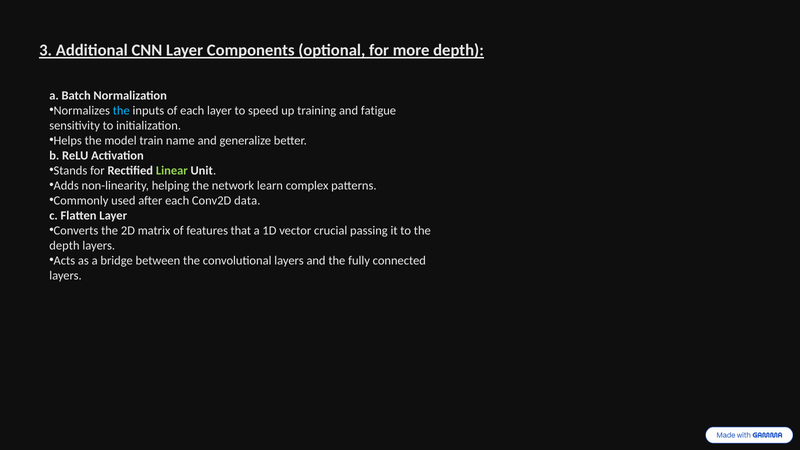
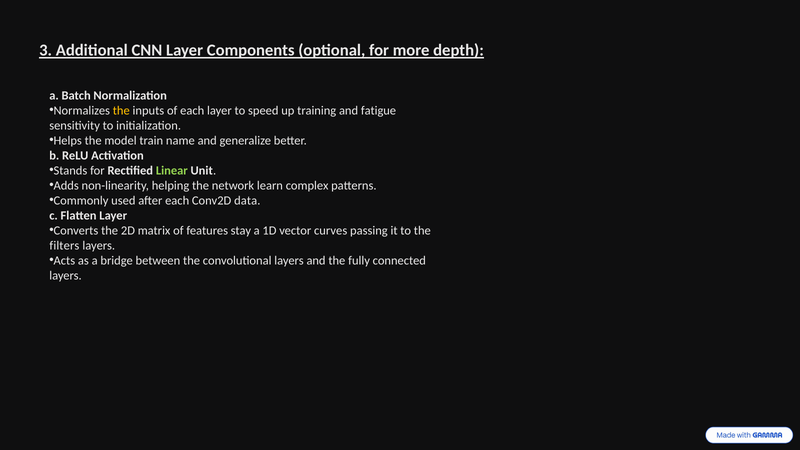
the at (121, 111) colour: light blue -> yellow
that: that -> stay
crucial: crucial -> curves
depth at (64, 246): depth -> filters
